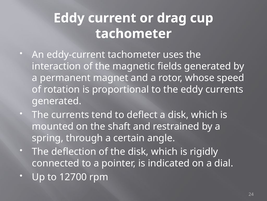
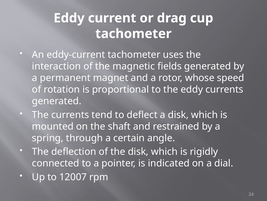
12700: 12700 -> 12007
